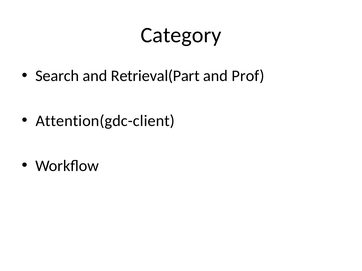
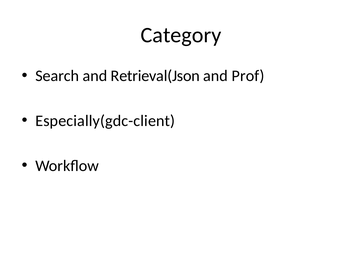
Retrieval(Part: Retrieval(Part -> Retrieval(Json
Attention(gdc-client: Attention(gdc-client -> Especially(gdc-client
